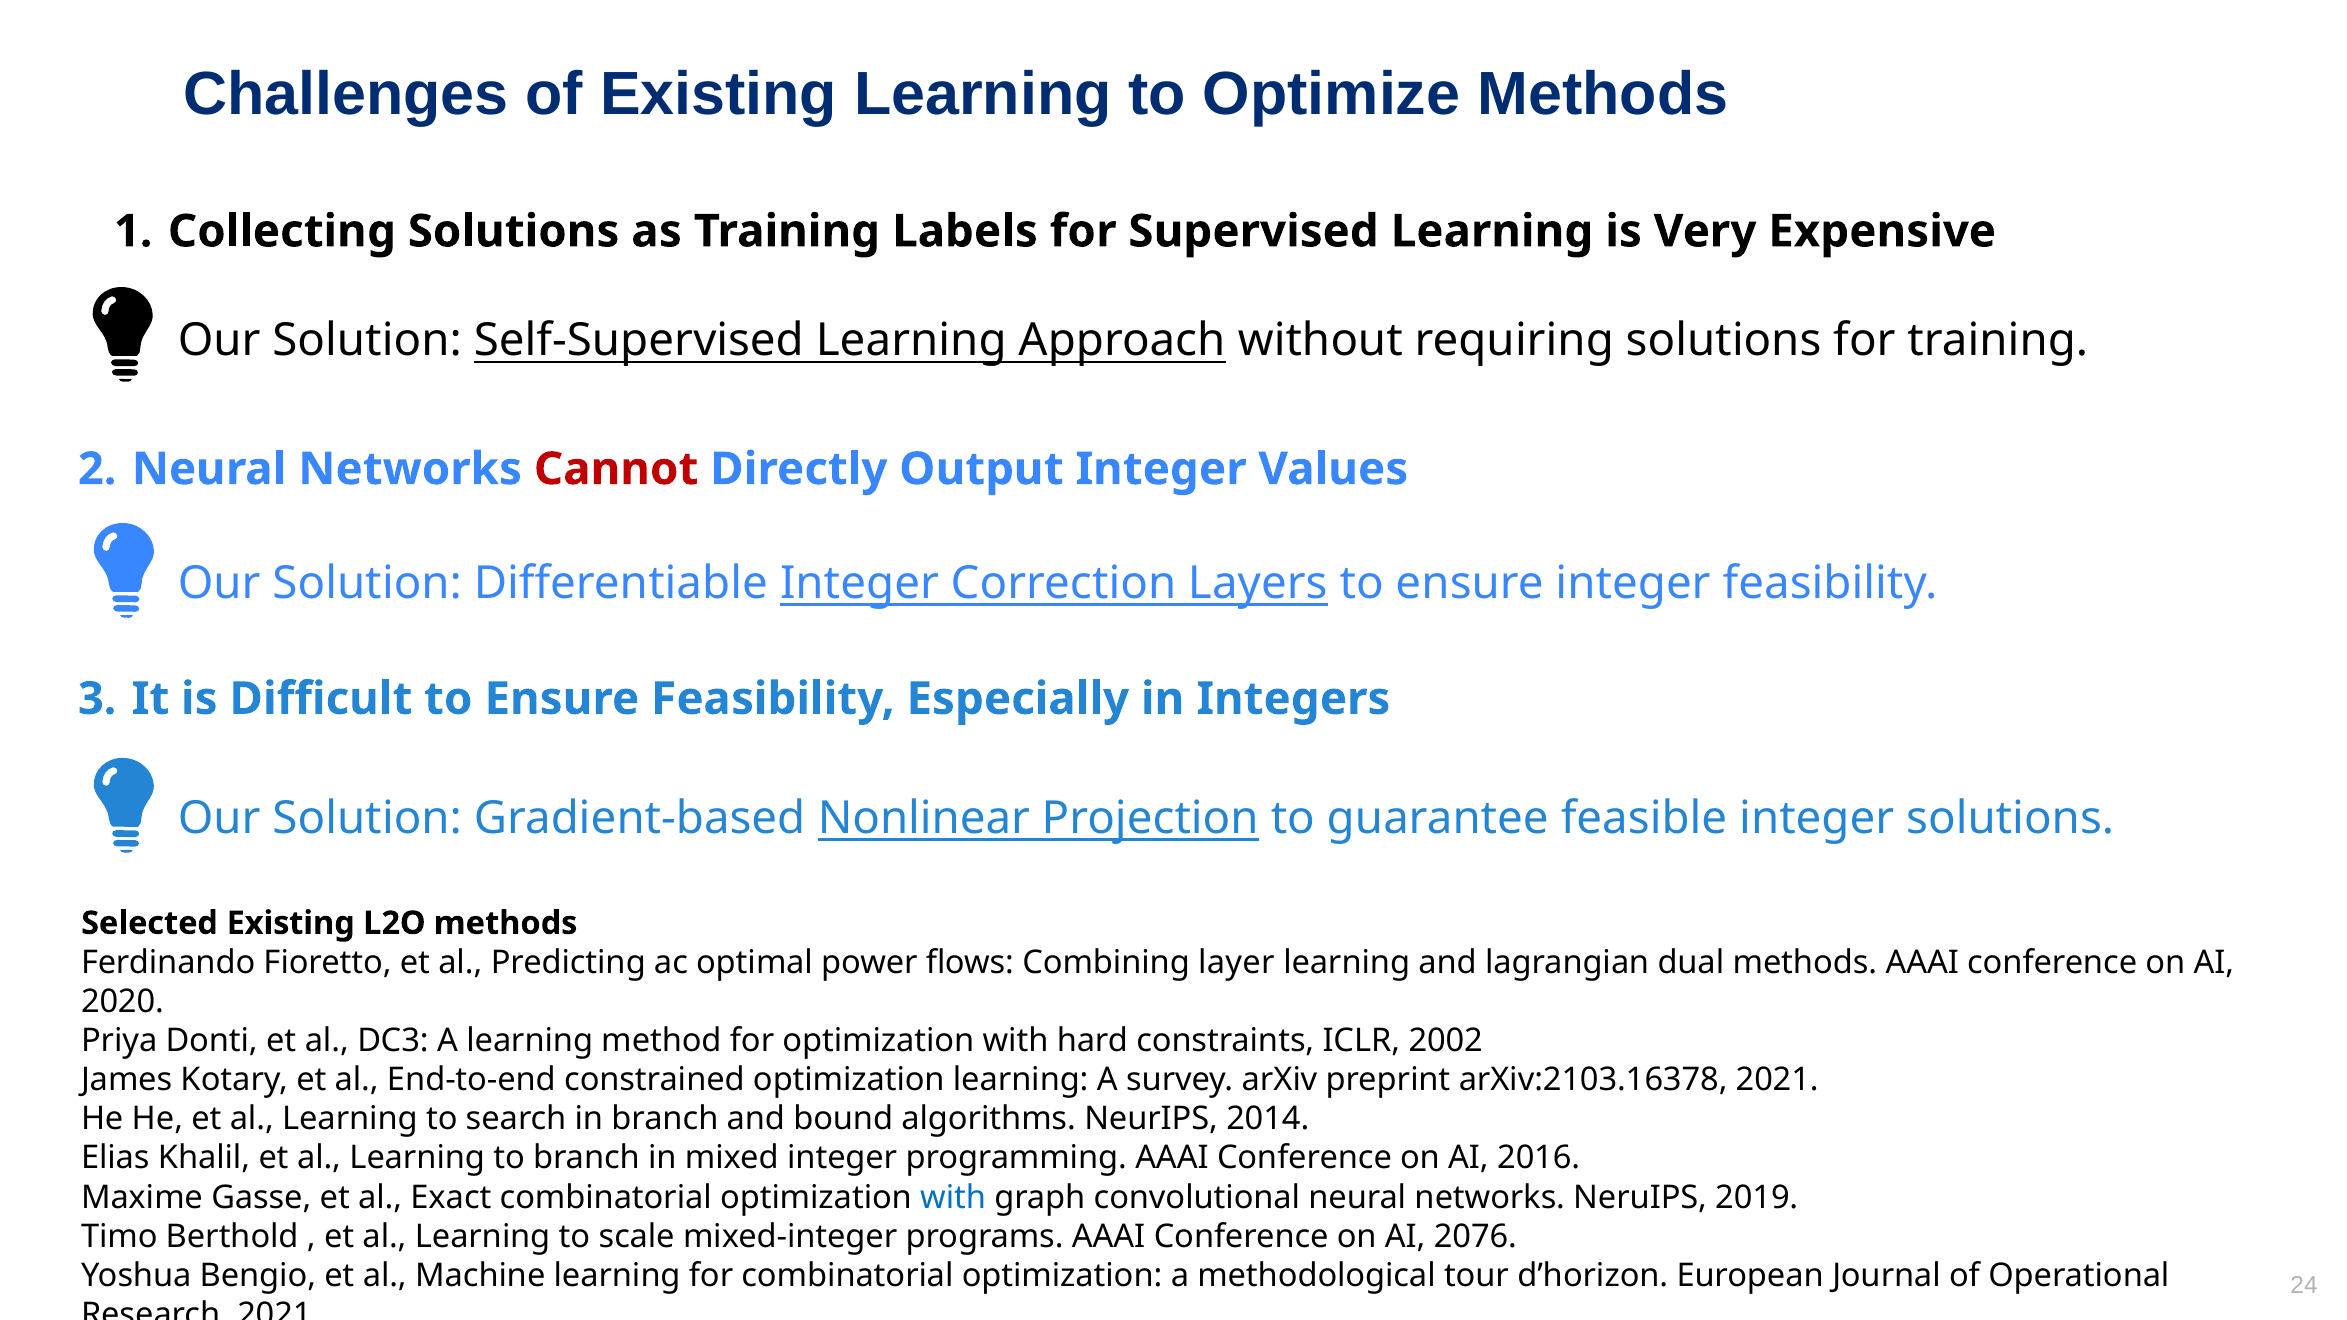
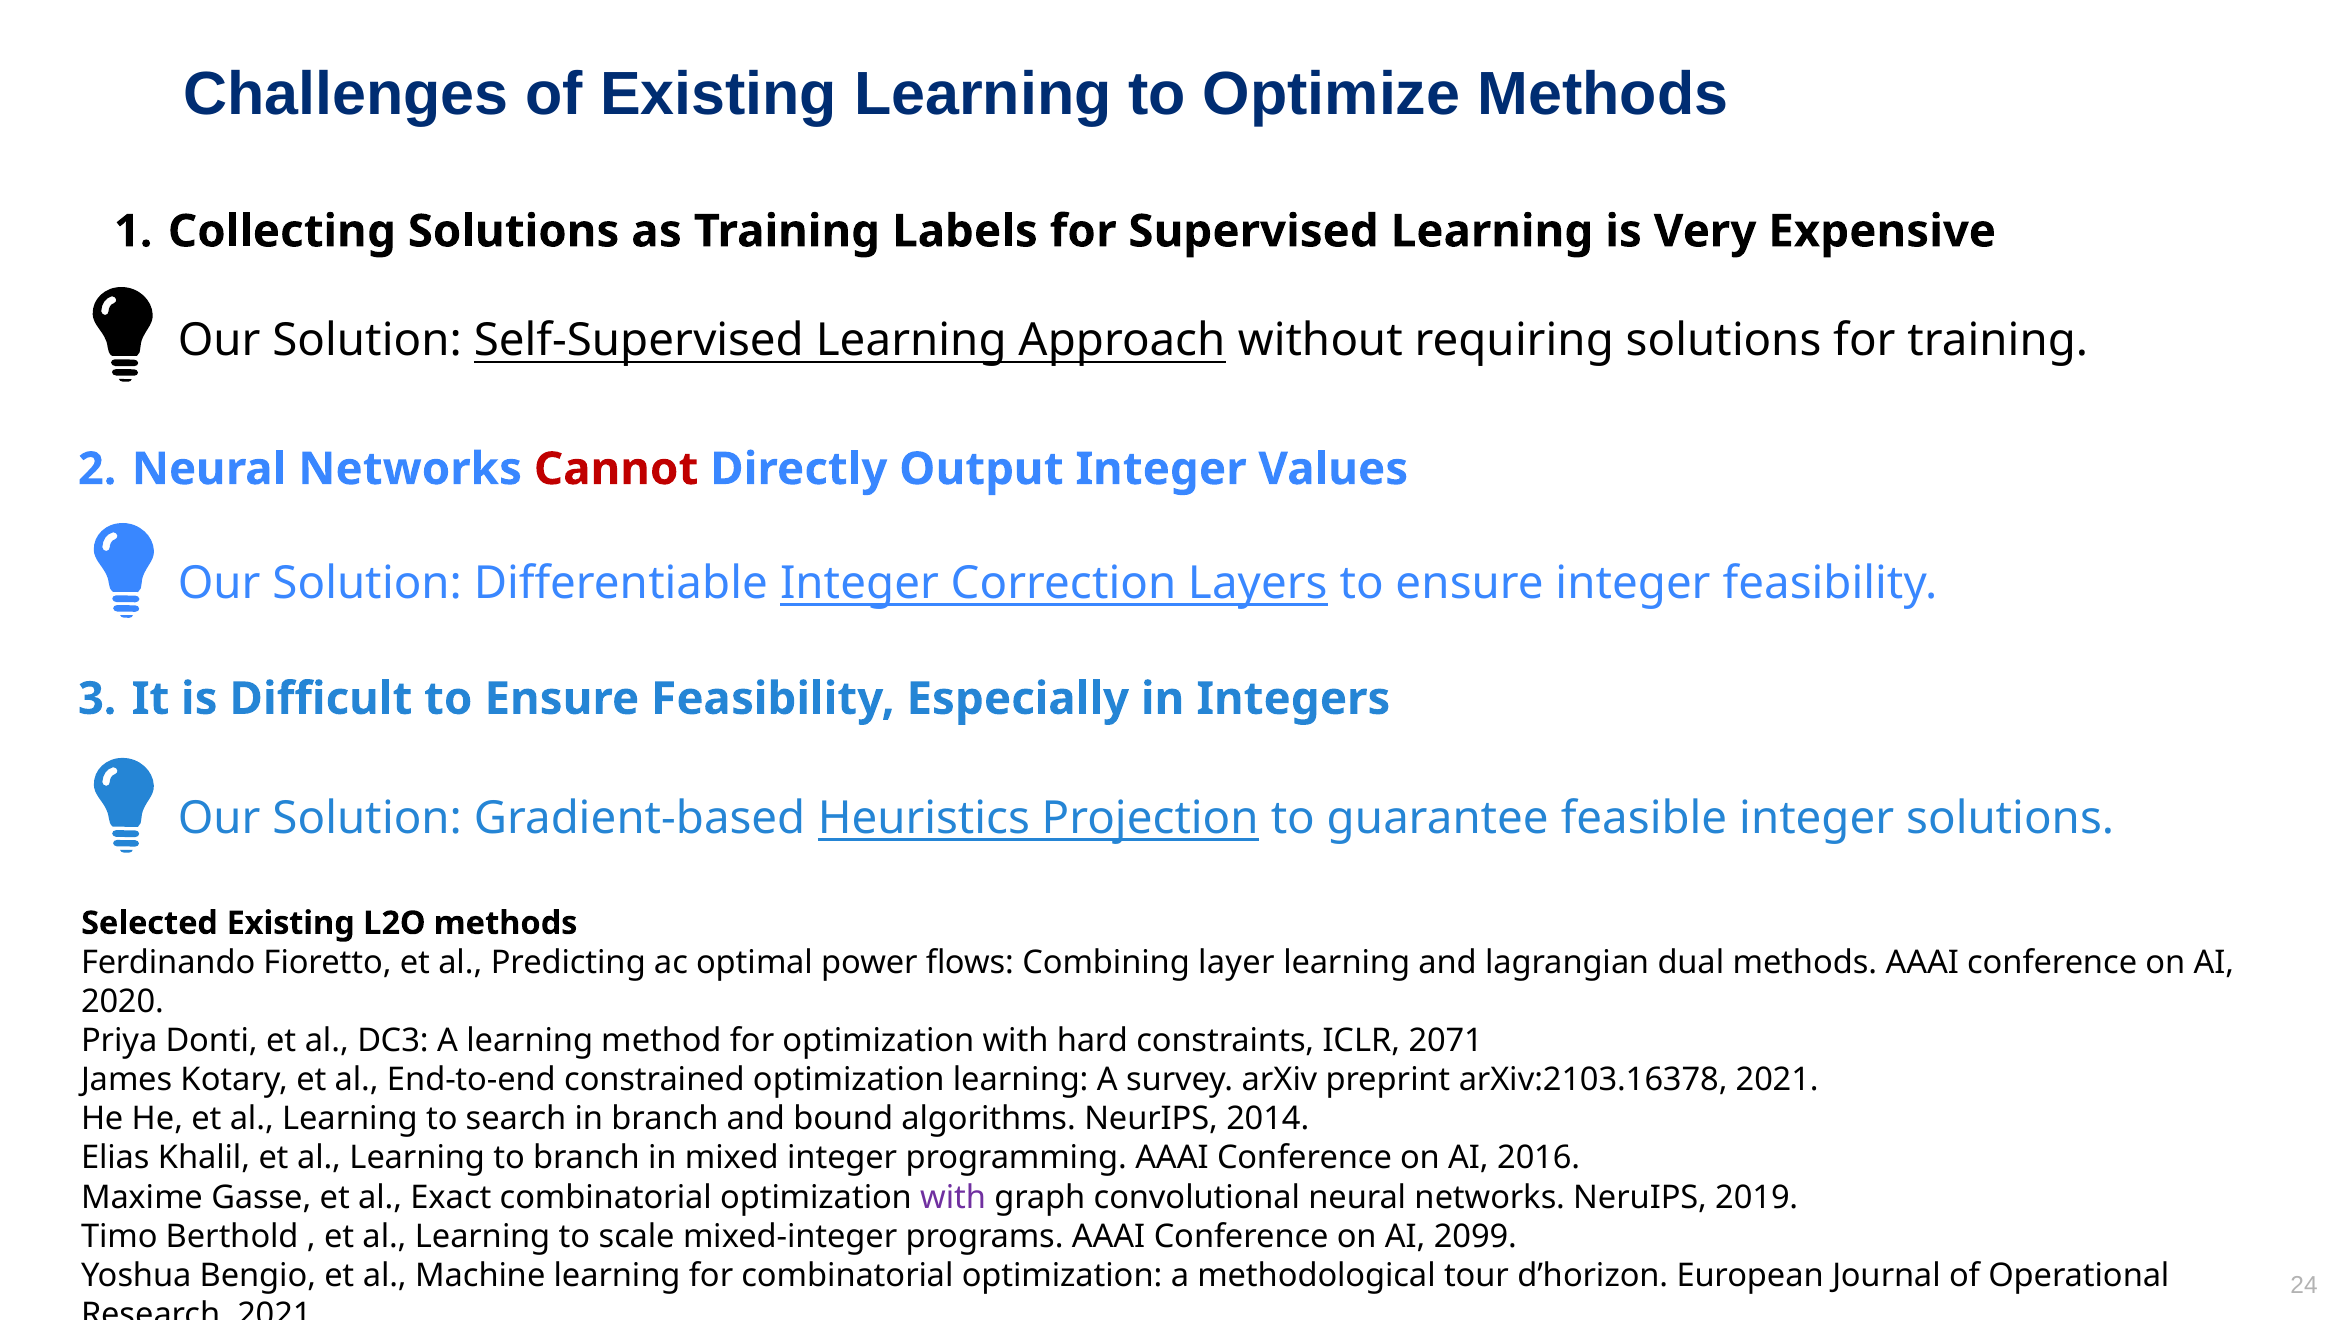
Nonlinear: Nonlinear -> Heuristics
2002: 2002 -> 2071
with at (953, 1198) colour: blue -> purple
2076: 2076 -> 2099
